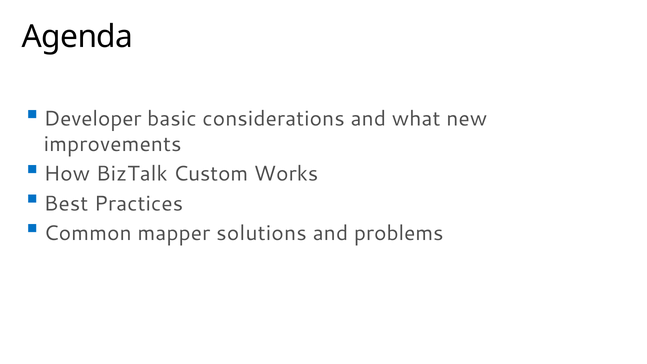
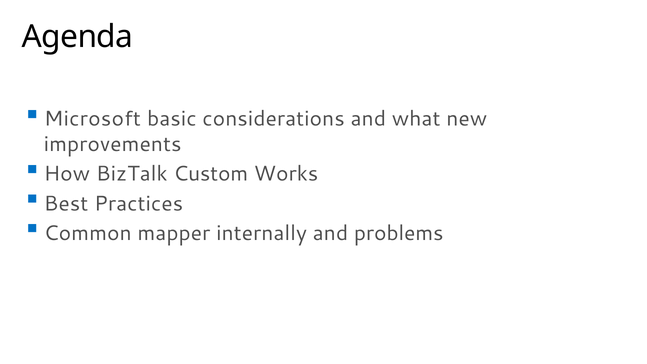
Developer: Developer -> Microsoft
solutions: solutions -> internally
